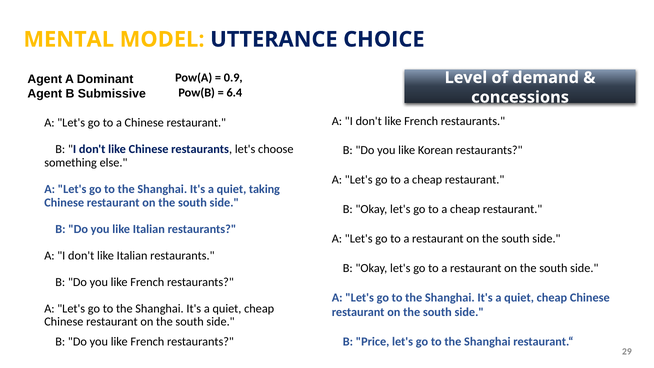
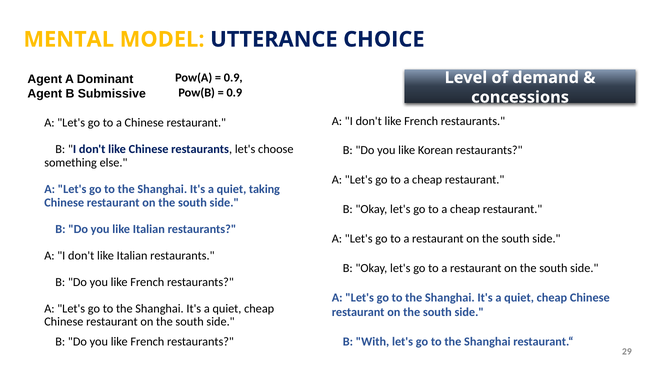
6.4 at (234, 93): 6.4 -> 0.9
Price: Price -> With
